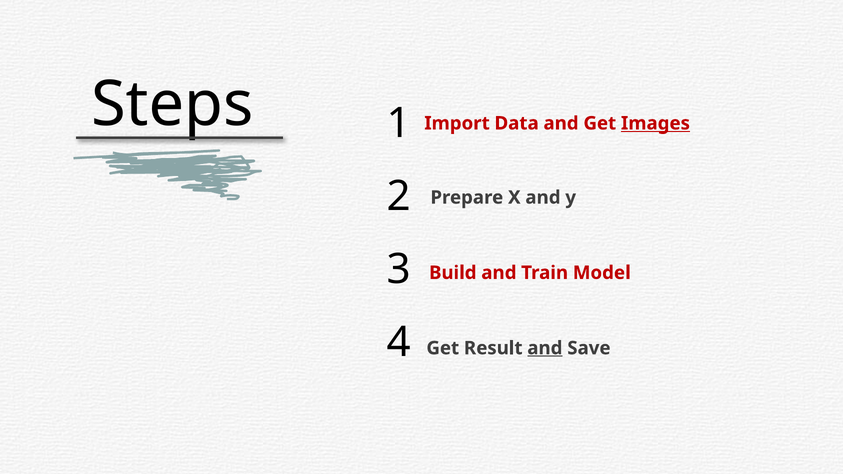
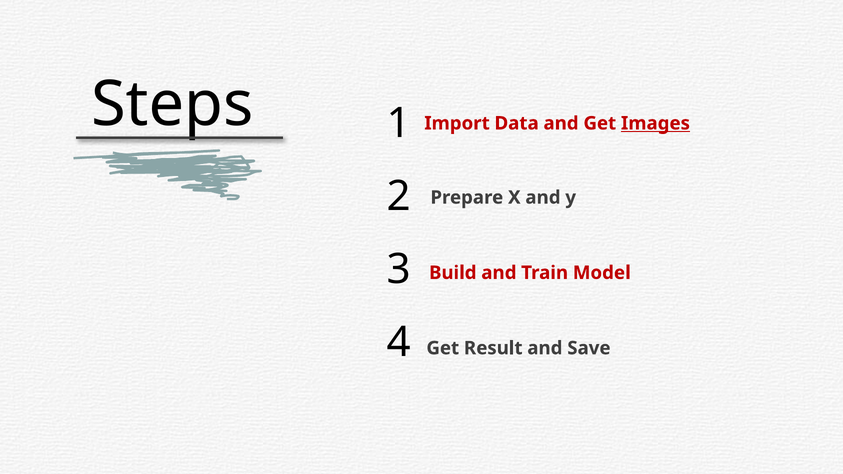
and at (545, 348) underline: present -> none
